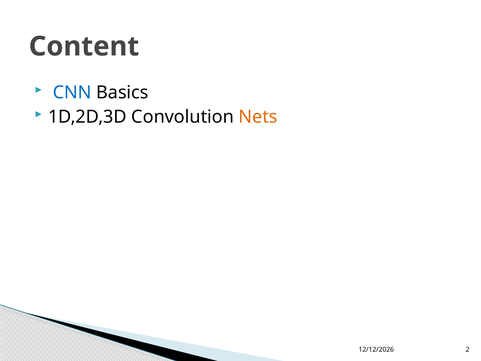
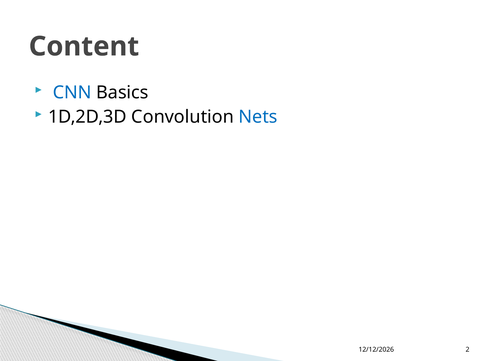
Nets colour: orange -> blue
